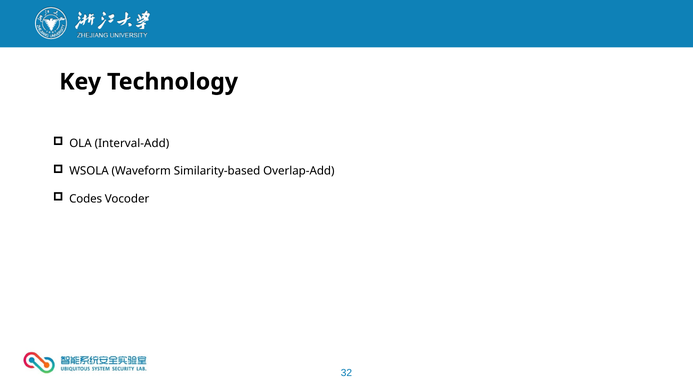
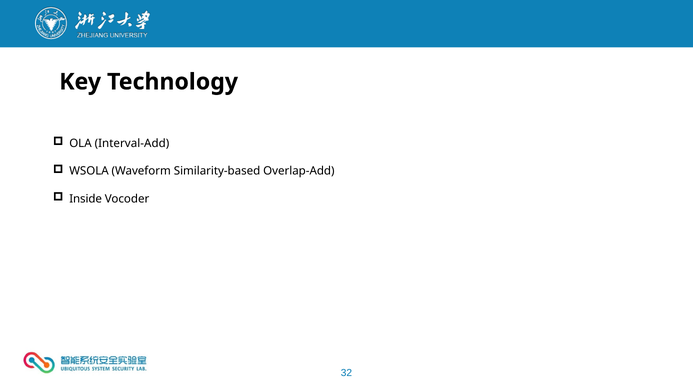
Codes: Codes -> Inside
